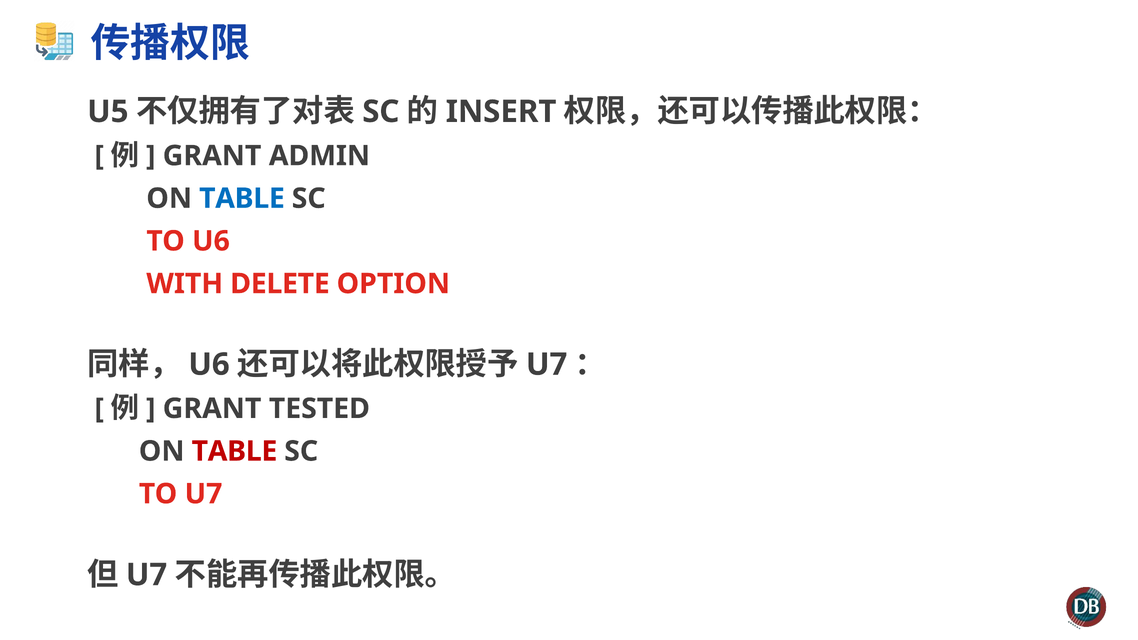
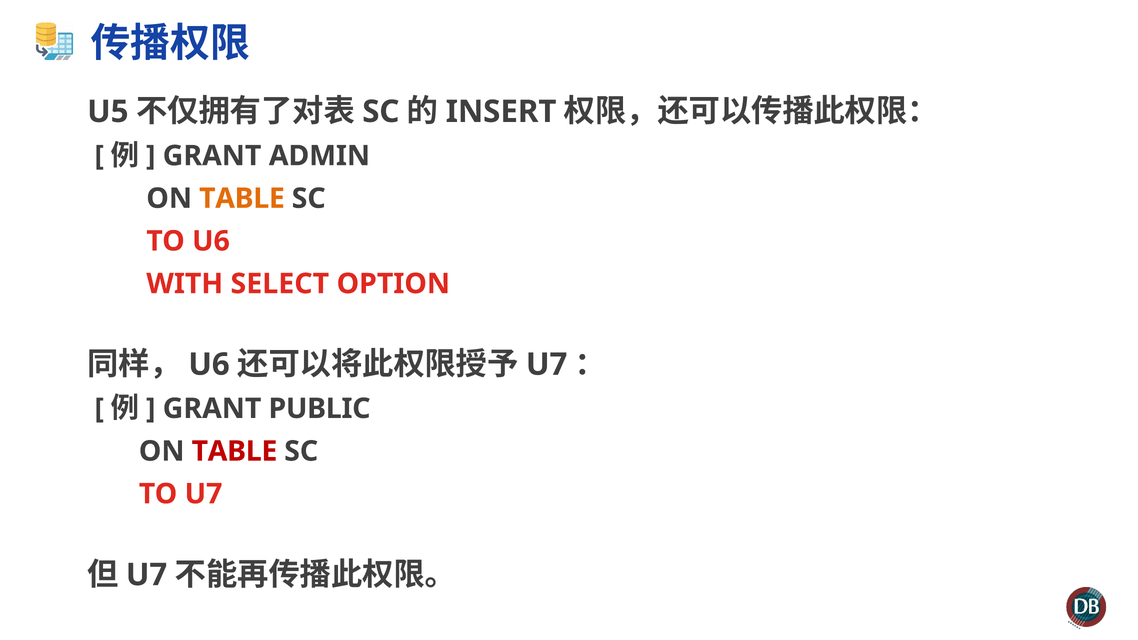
TABLE at (242, 199) colour: blue -> orange
DELETE: DELETE -> SELECT
TESTED: TESTED -> PUBLIC
